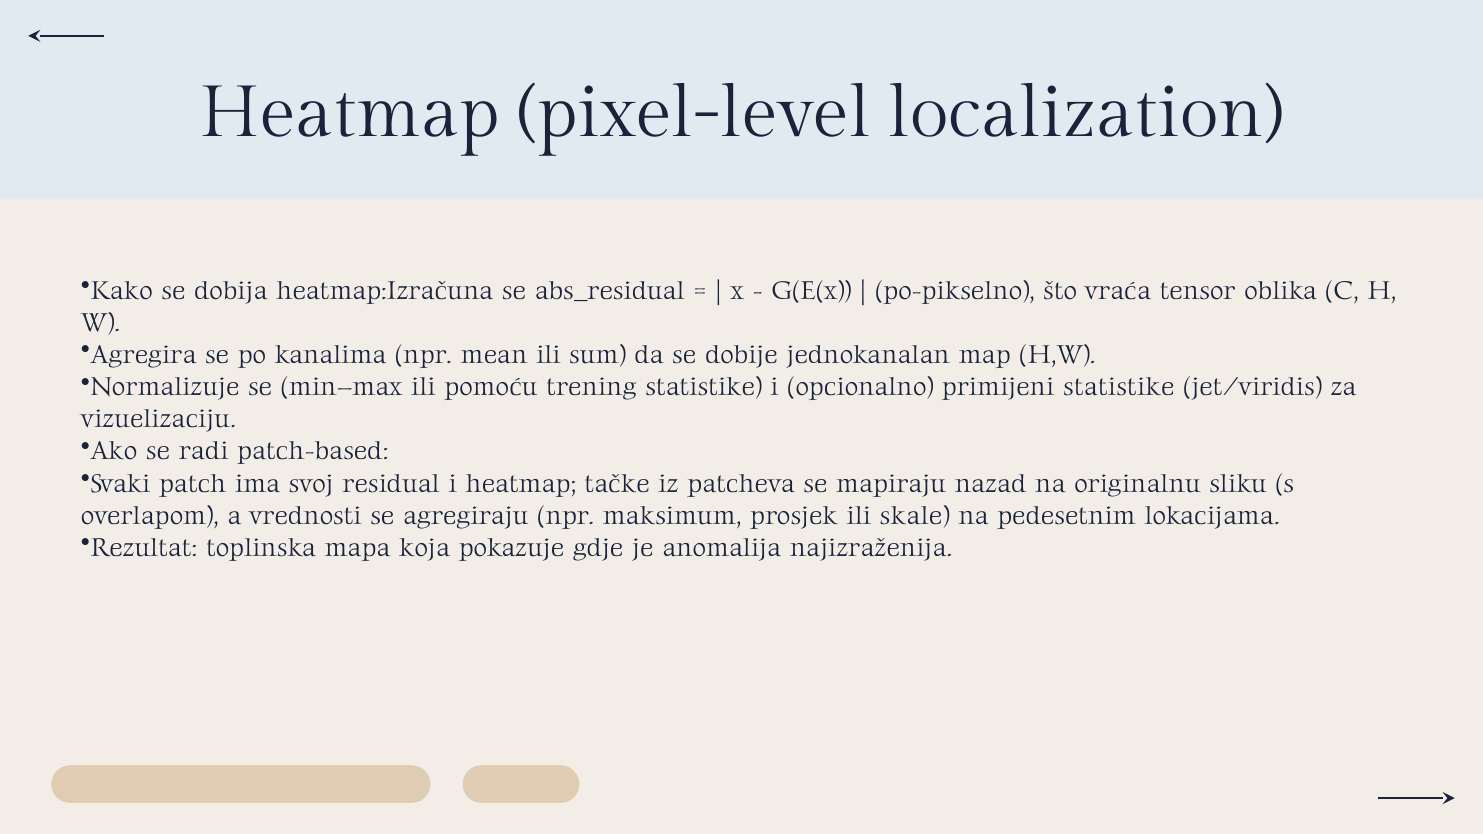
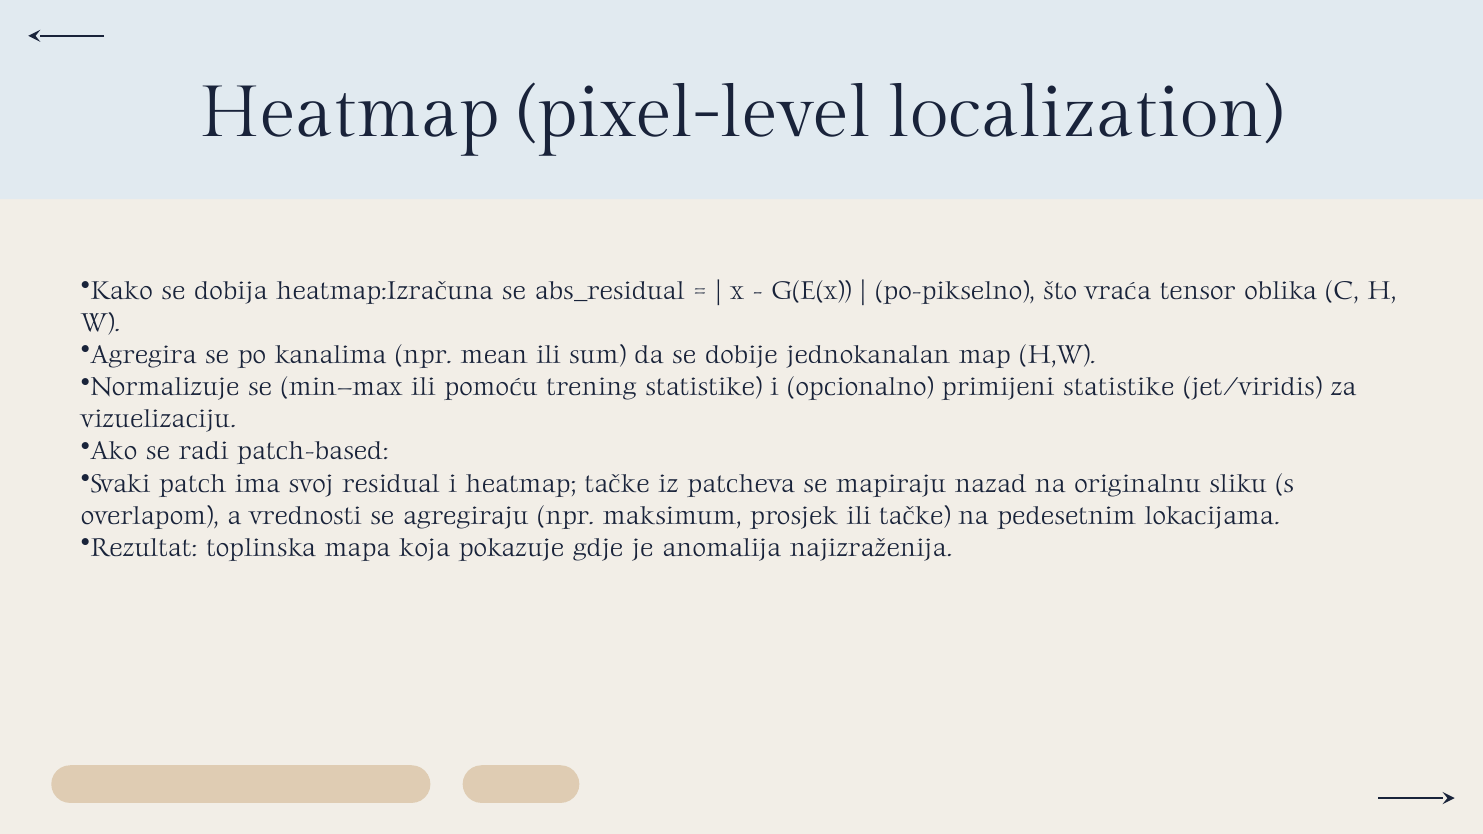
ili skale: skale -> tačke
